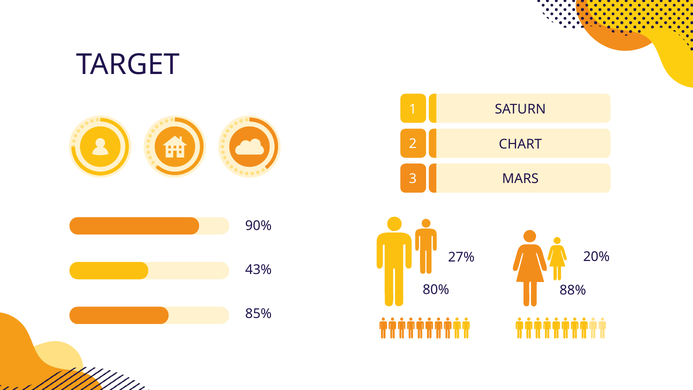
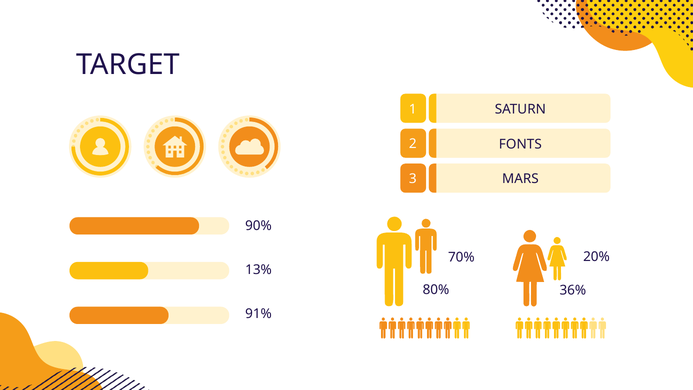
CHART: CHART -> FONTS
27%: 27% -> 70%
43%: 43% -> 13%
88%: 88% -> 36%
85%: 85% -> 91%
